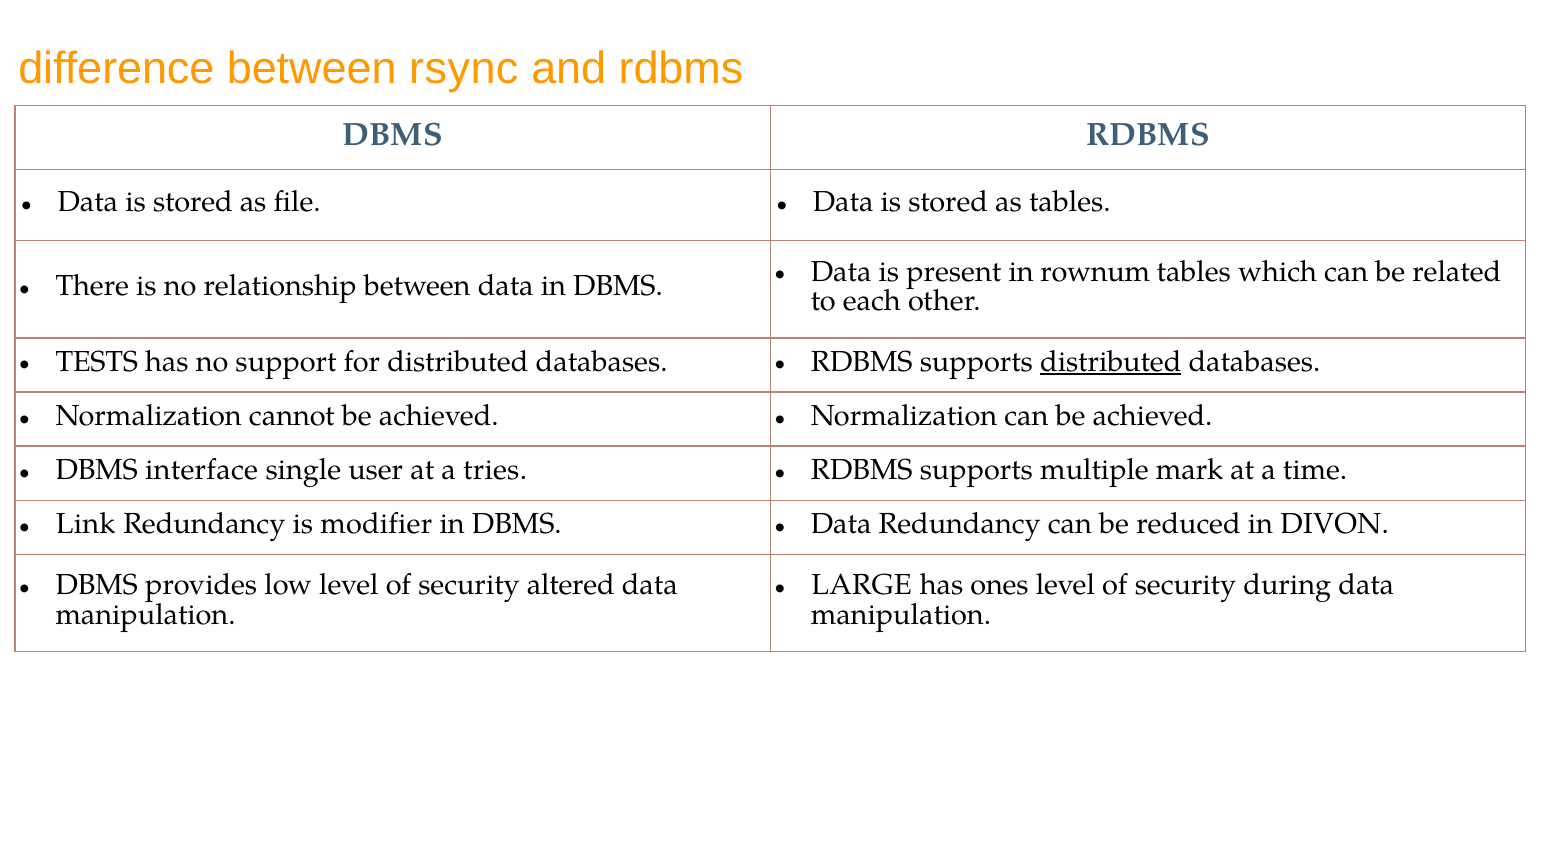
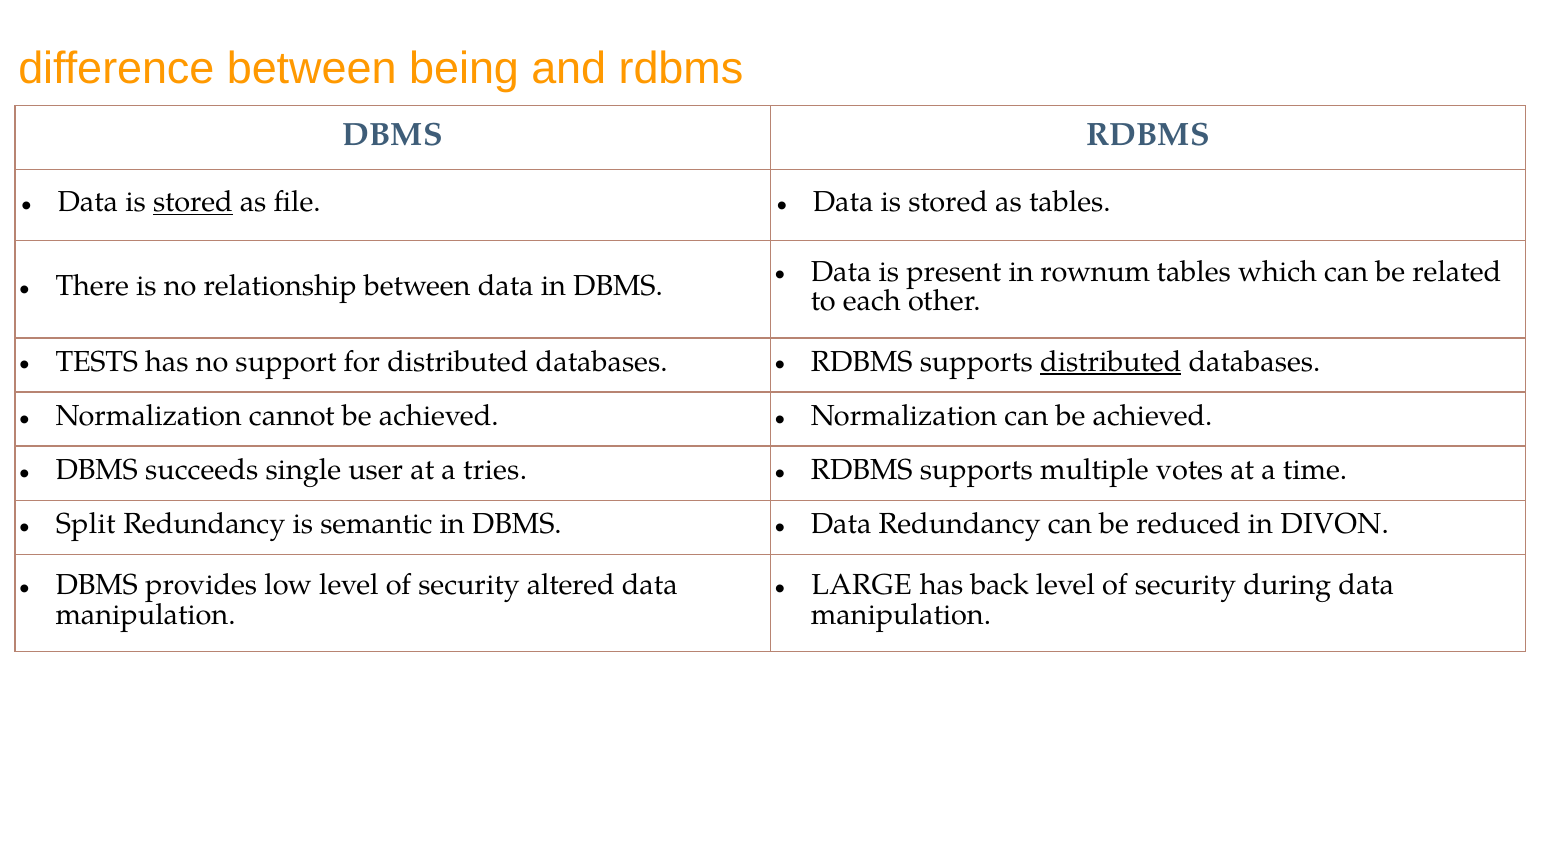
rsync: rsync -> being
stored at (193, 202) underline: none -> present
interface: interface -> succeeds
mark: mark -> votes
Link: Link -> Split
modifier: modifier -> semantic
ones: ones -> back
